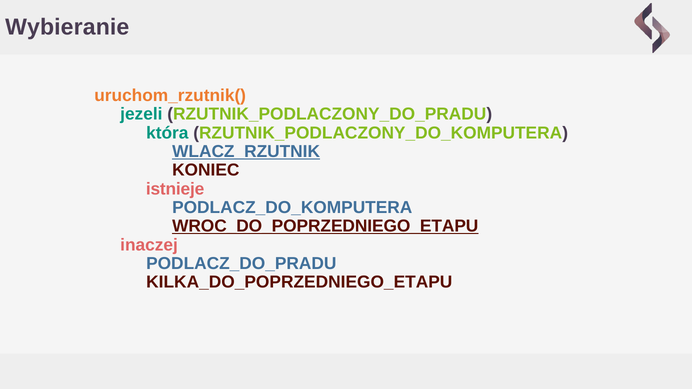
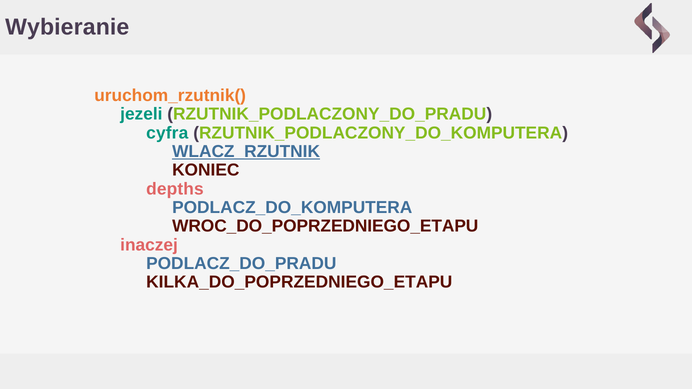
która: która -> cyfra
istnieje: istnieje -> depths
WROC_DO_POPRZEDNIEGO_ETAPU underline: present -> none
